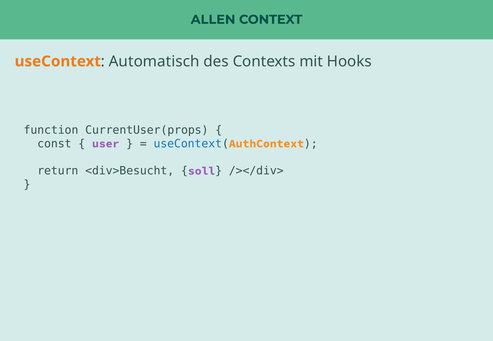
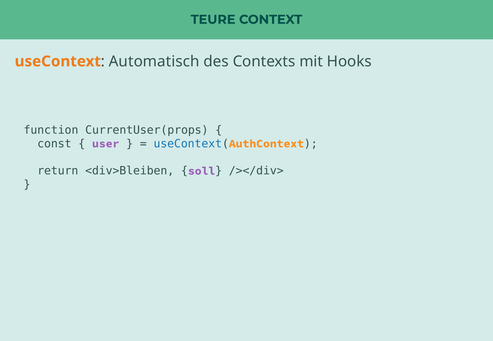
ALLEN: ALLEN -> TEURE
<div>Besucht: <div>Besucht -> <div>Bleiben
